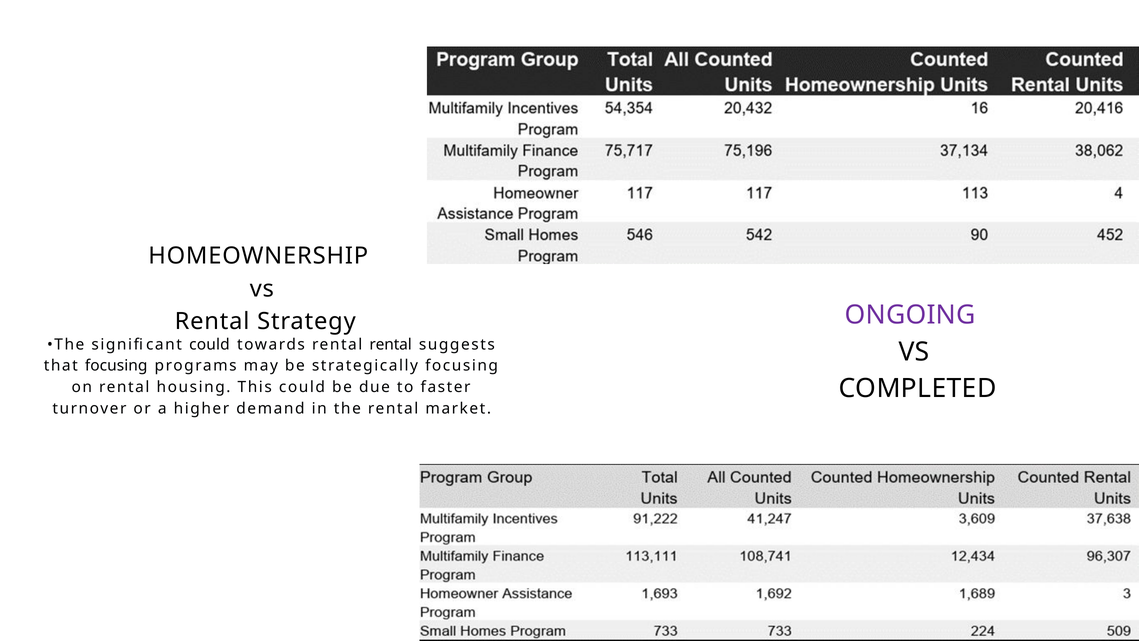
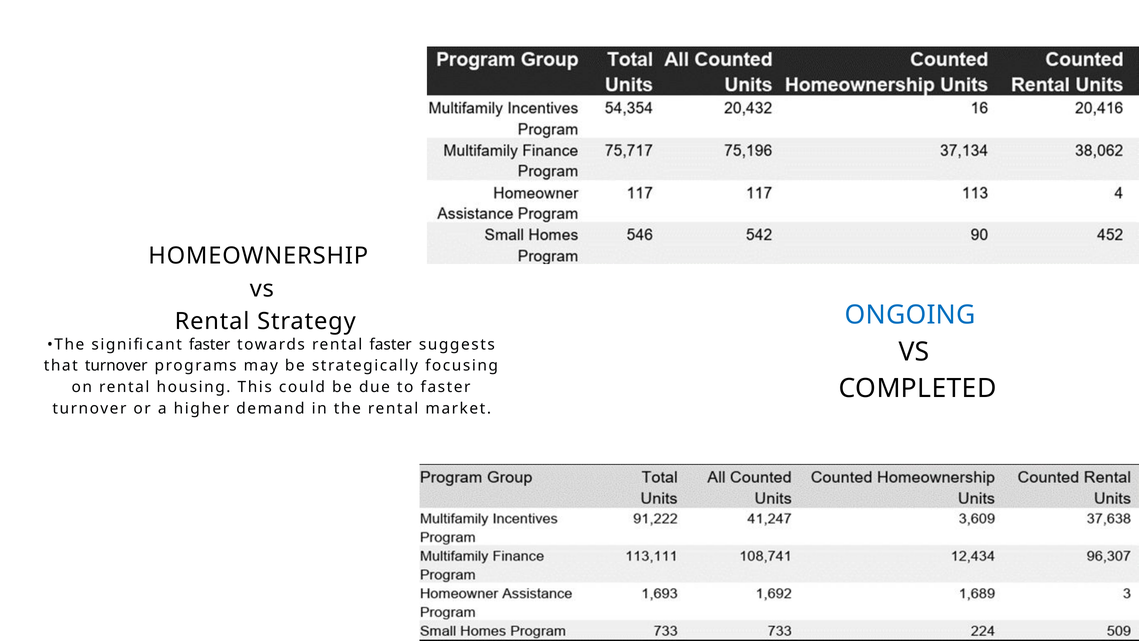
ONGOING colour: purple -> blue
significant could: could -> faster
rental rental: rental -> faster
that focusing: focusing -> turnover
